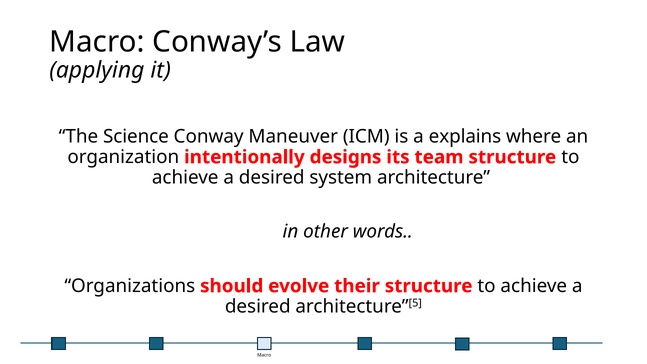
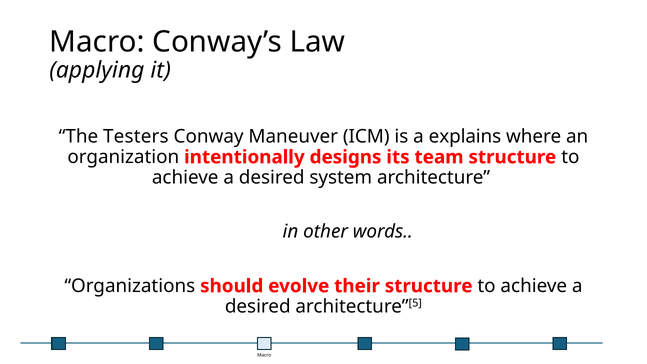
Science: Science -> Testers
